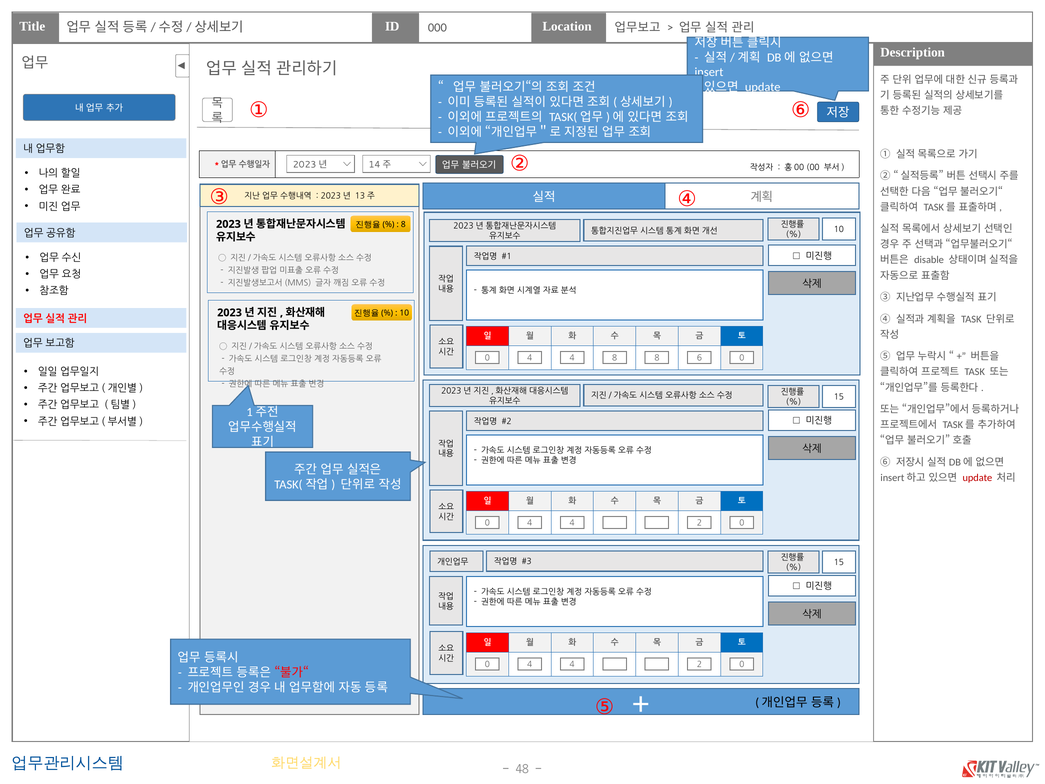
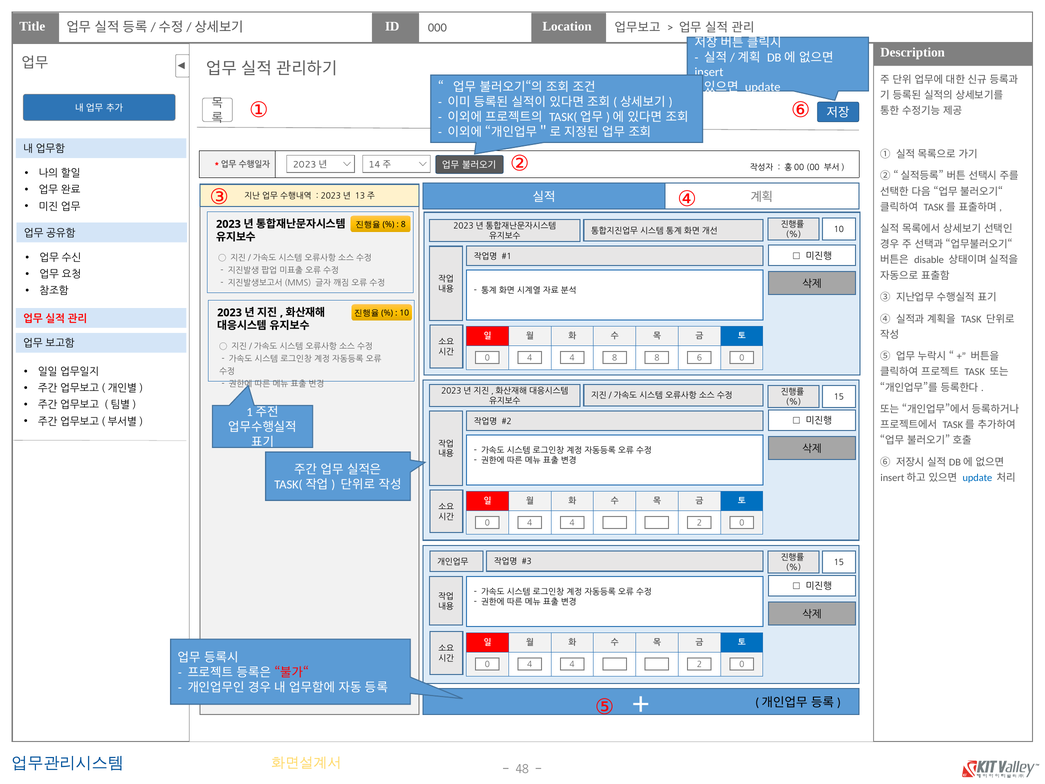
update at (977, 478) colour: red -> blue
